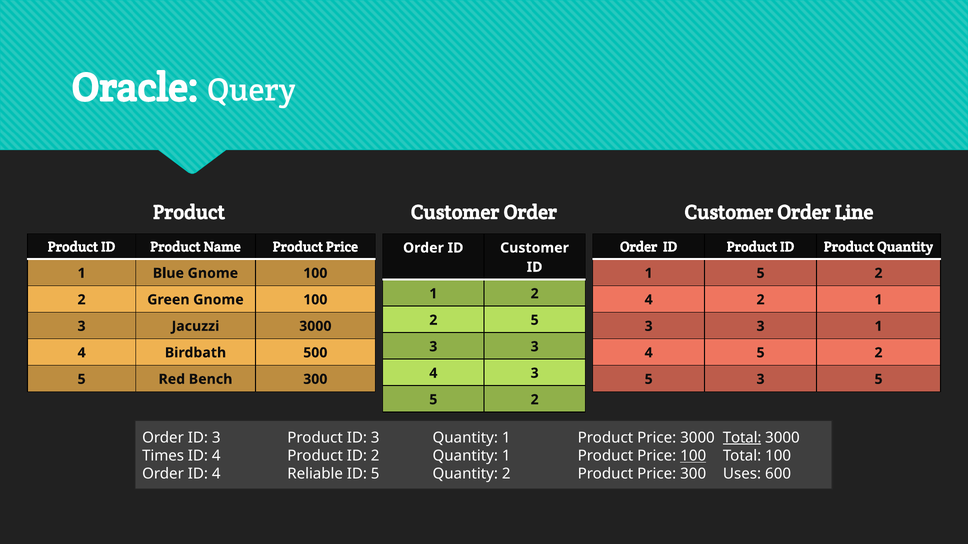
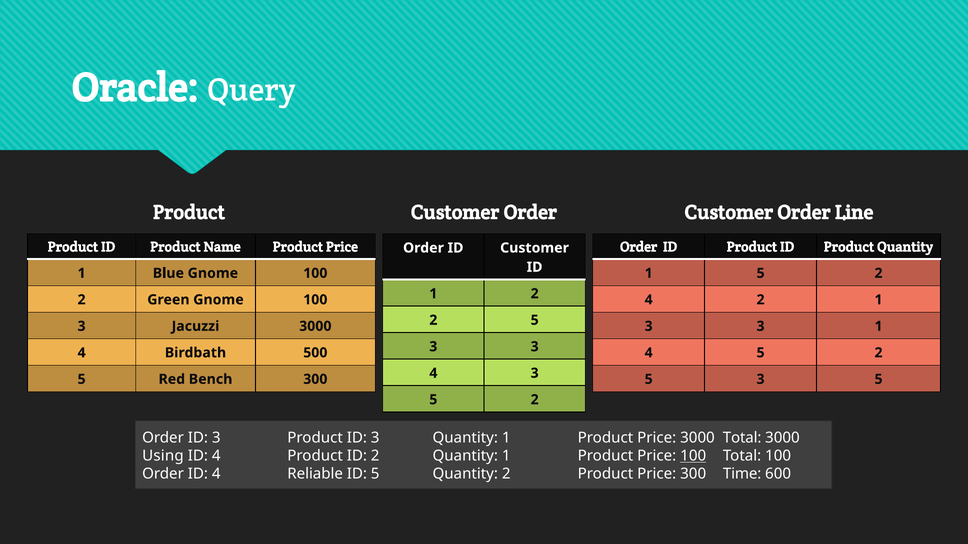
Total at (742, 438) underline: present -> none
Times: Times -> Using
Uses: Uses -> Time
